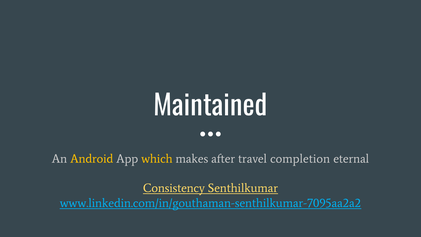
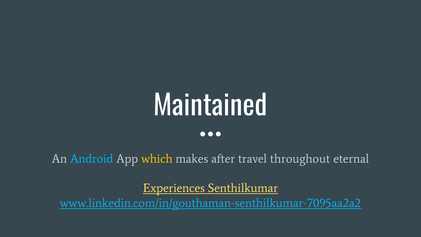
Android colour: yellow -> light blue
completion: completion -> throughout
Consistency: Consistency -> Experiences
